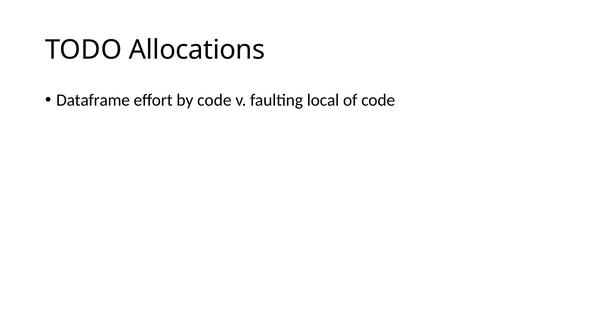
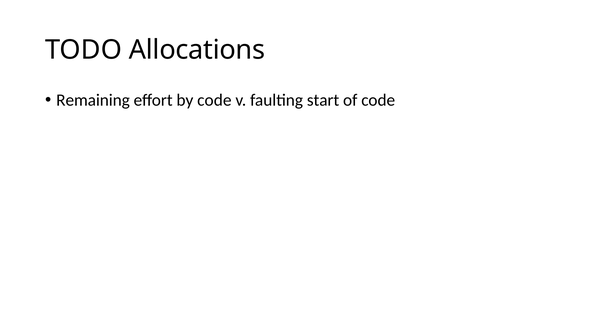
Dataframe: Dataframe -> Remaining
local: local -> start
